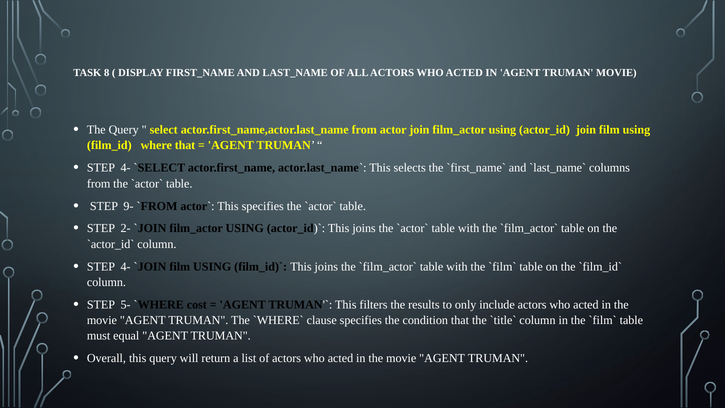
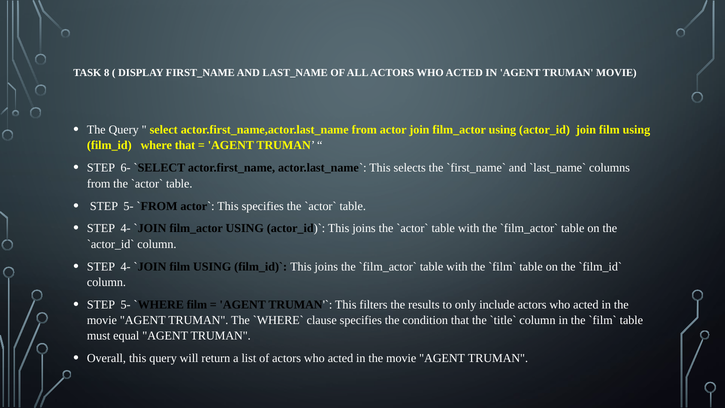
4- at (126, 168): 4- -> 6-
9- at (129, 206): 9- -> 5-
2- at (126, 228): 2- -> 4-
cost at (197, 305): cost -> film
